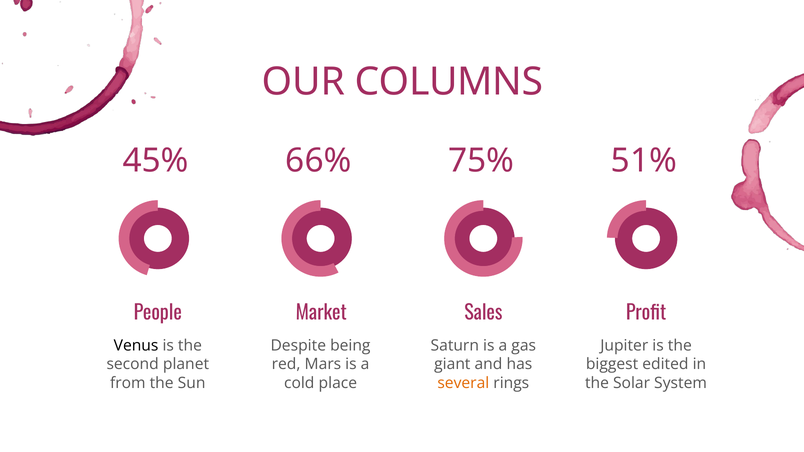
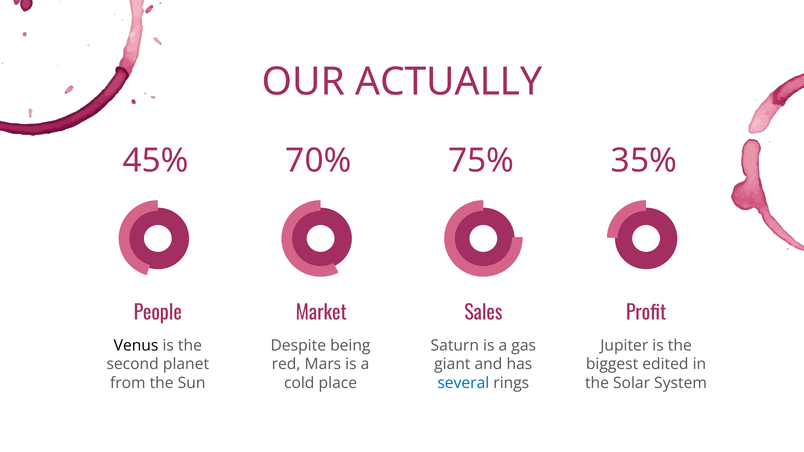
COLUMNS: COLUMNS -> ACTUALLY
66%: 66% -> 70%
51%: 51% -> 35%
several colour: orange -> blue
